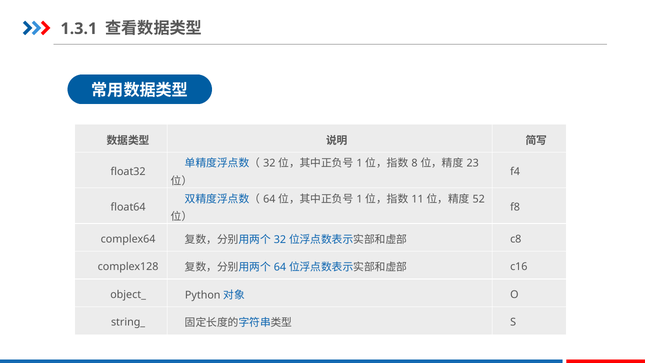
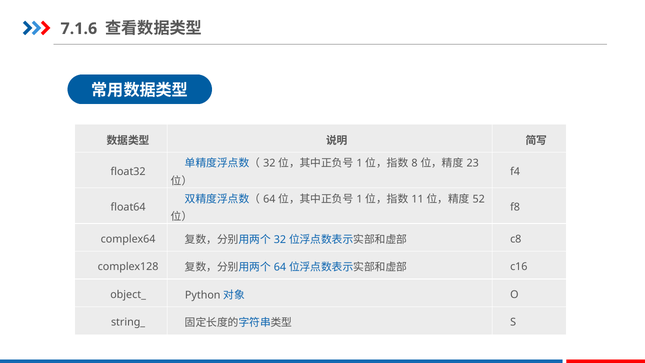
1.3.1: 1.3.1 -> 7.1.6
